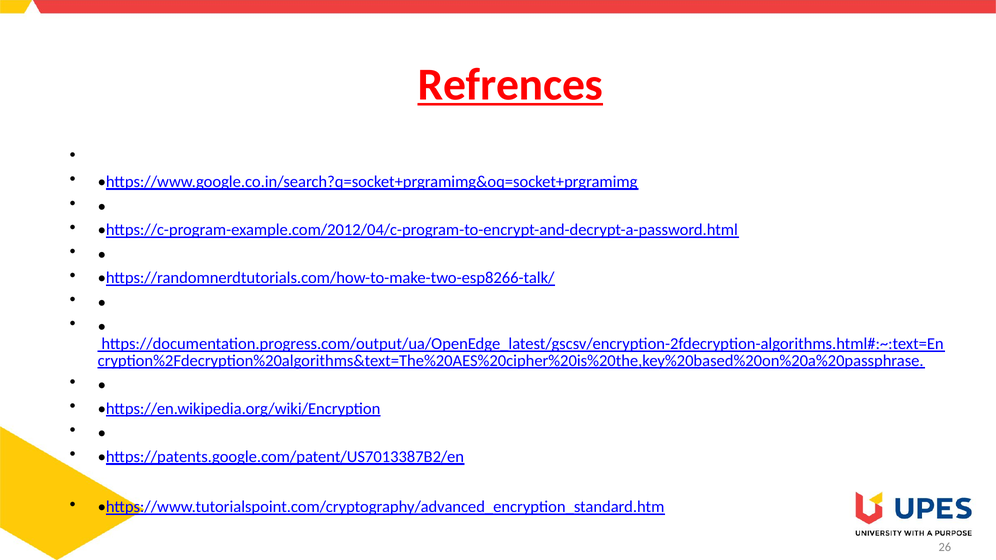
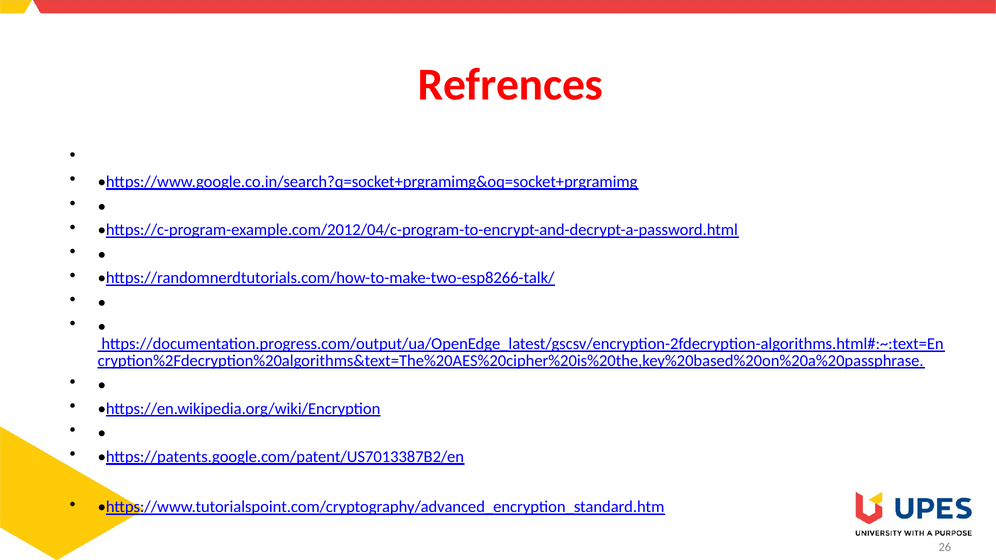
Refrences underline: present -> none
